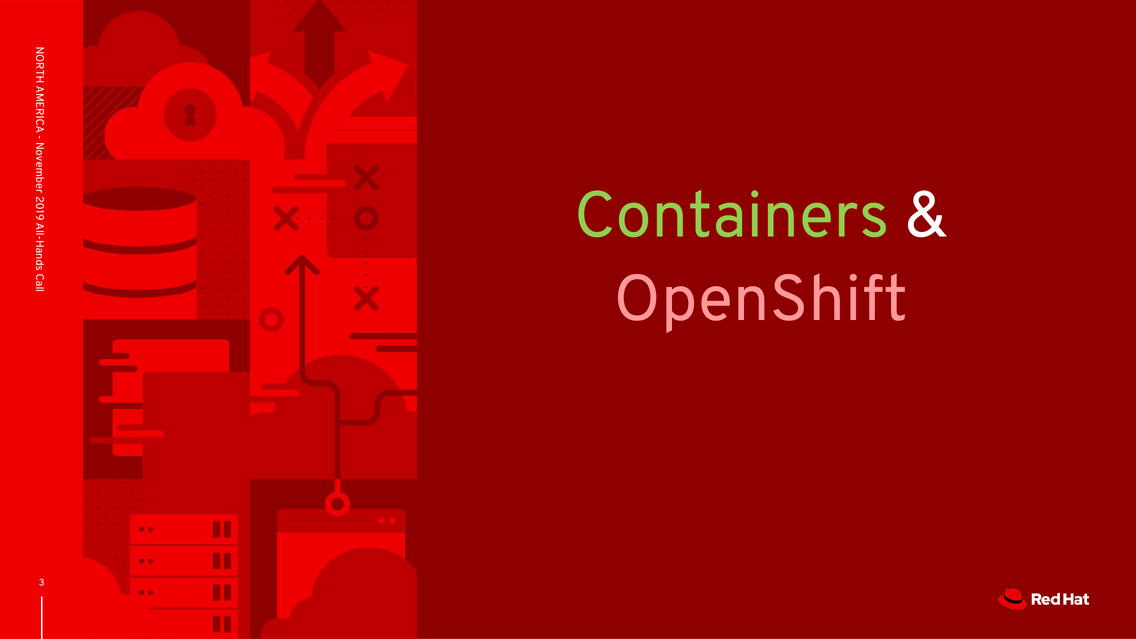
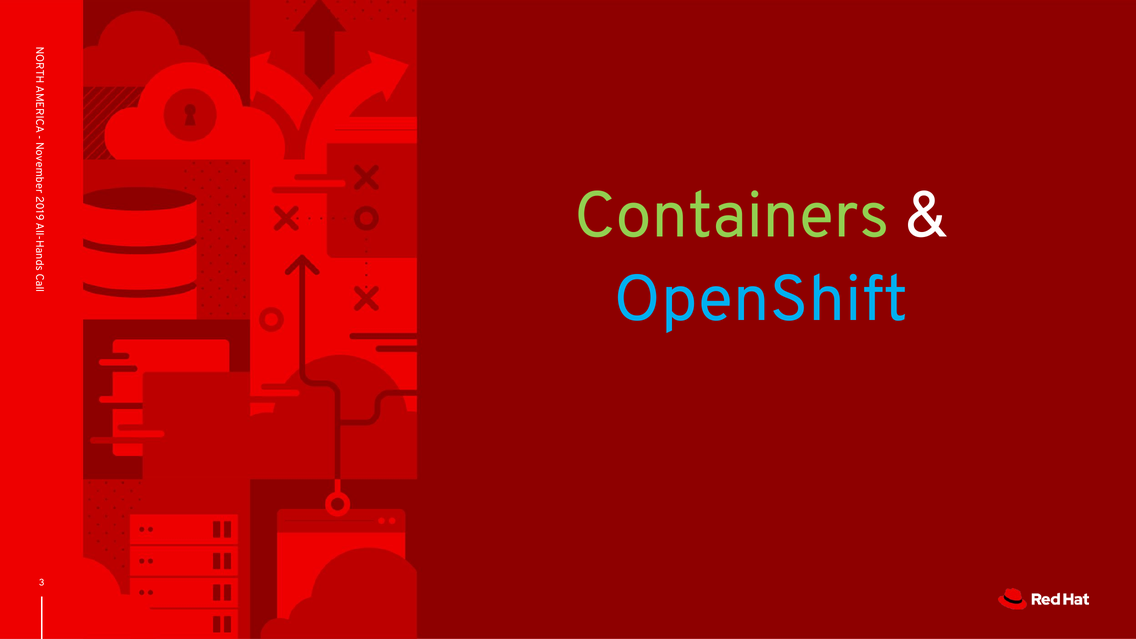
OpenShift colour: pink -> light blue
